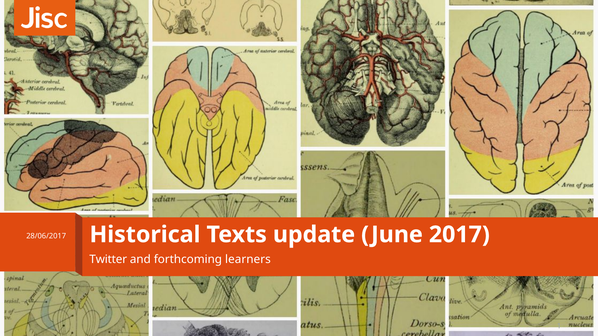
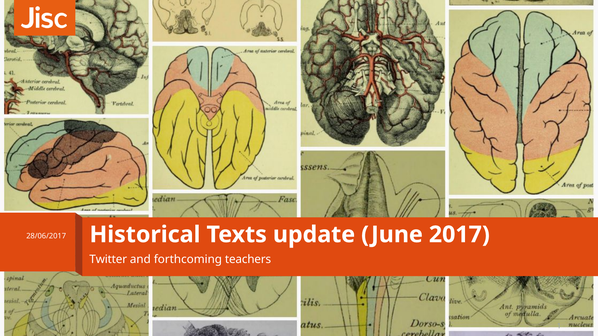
learners: learners -> teachers
